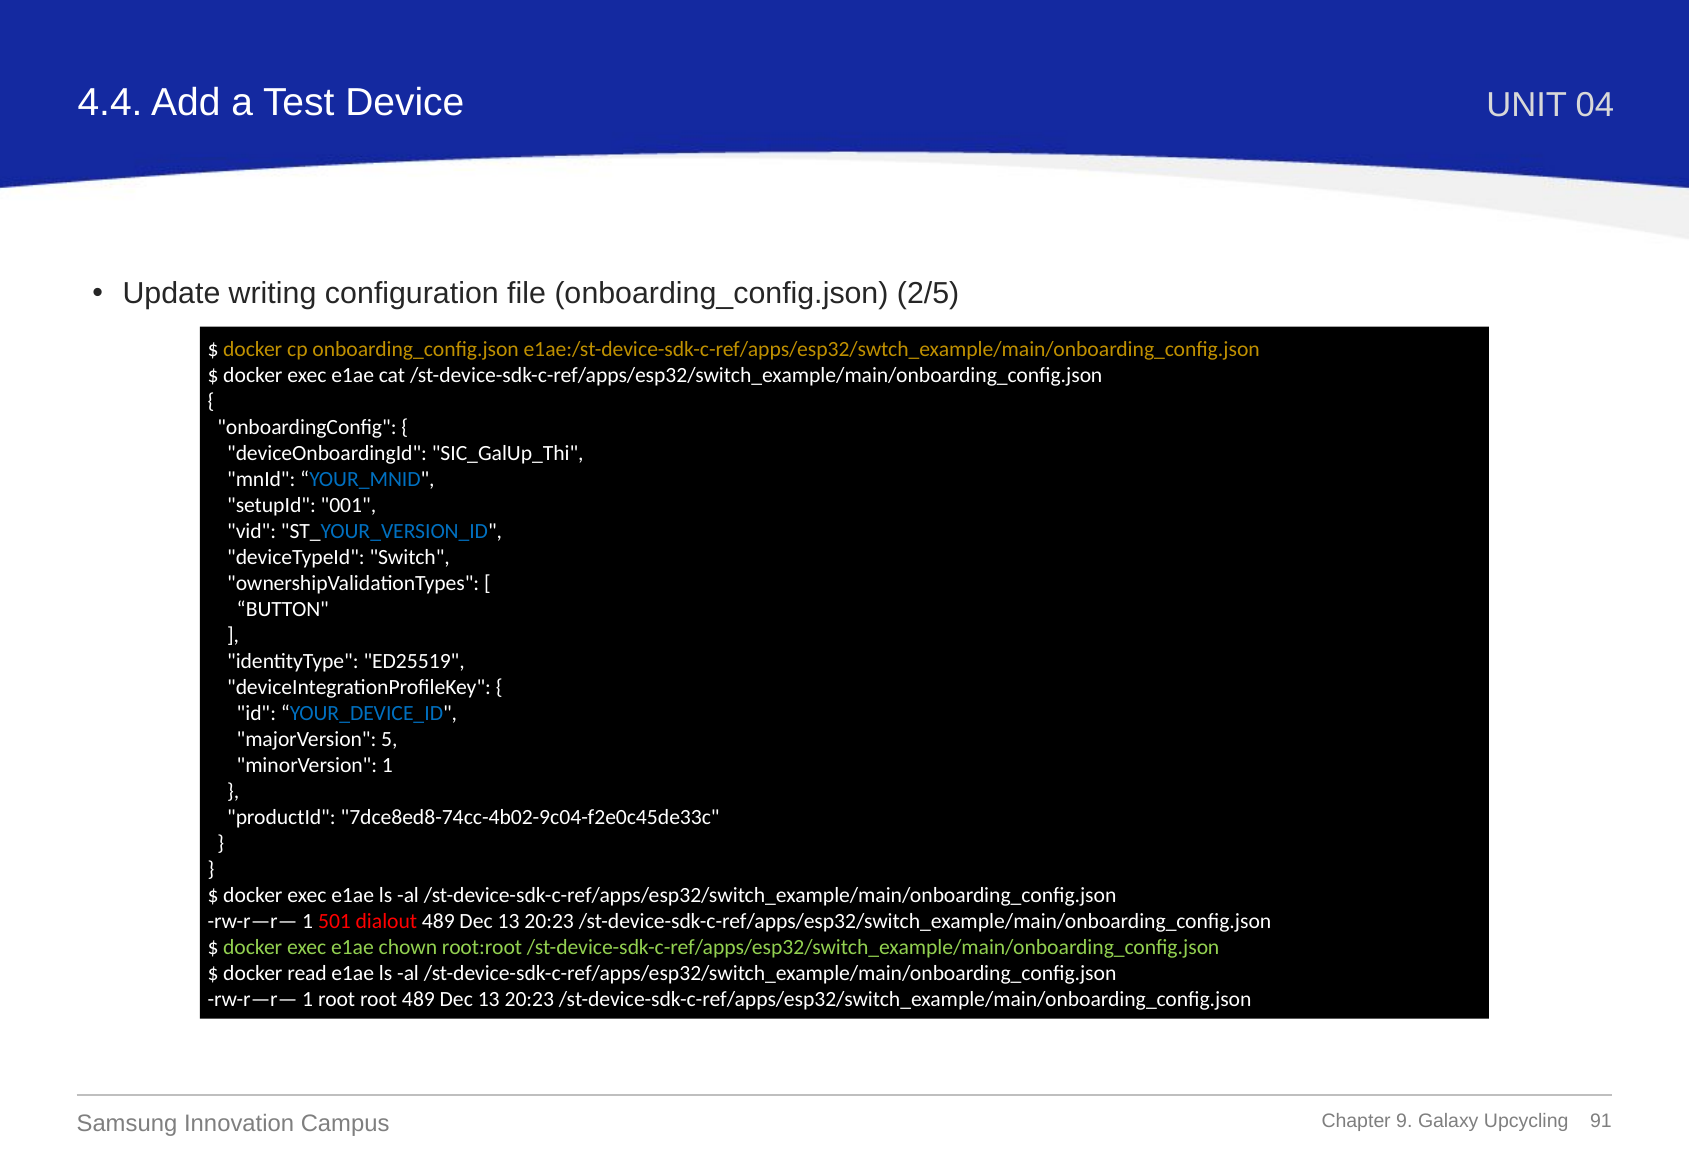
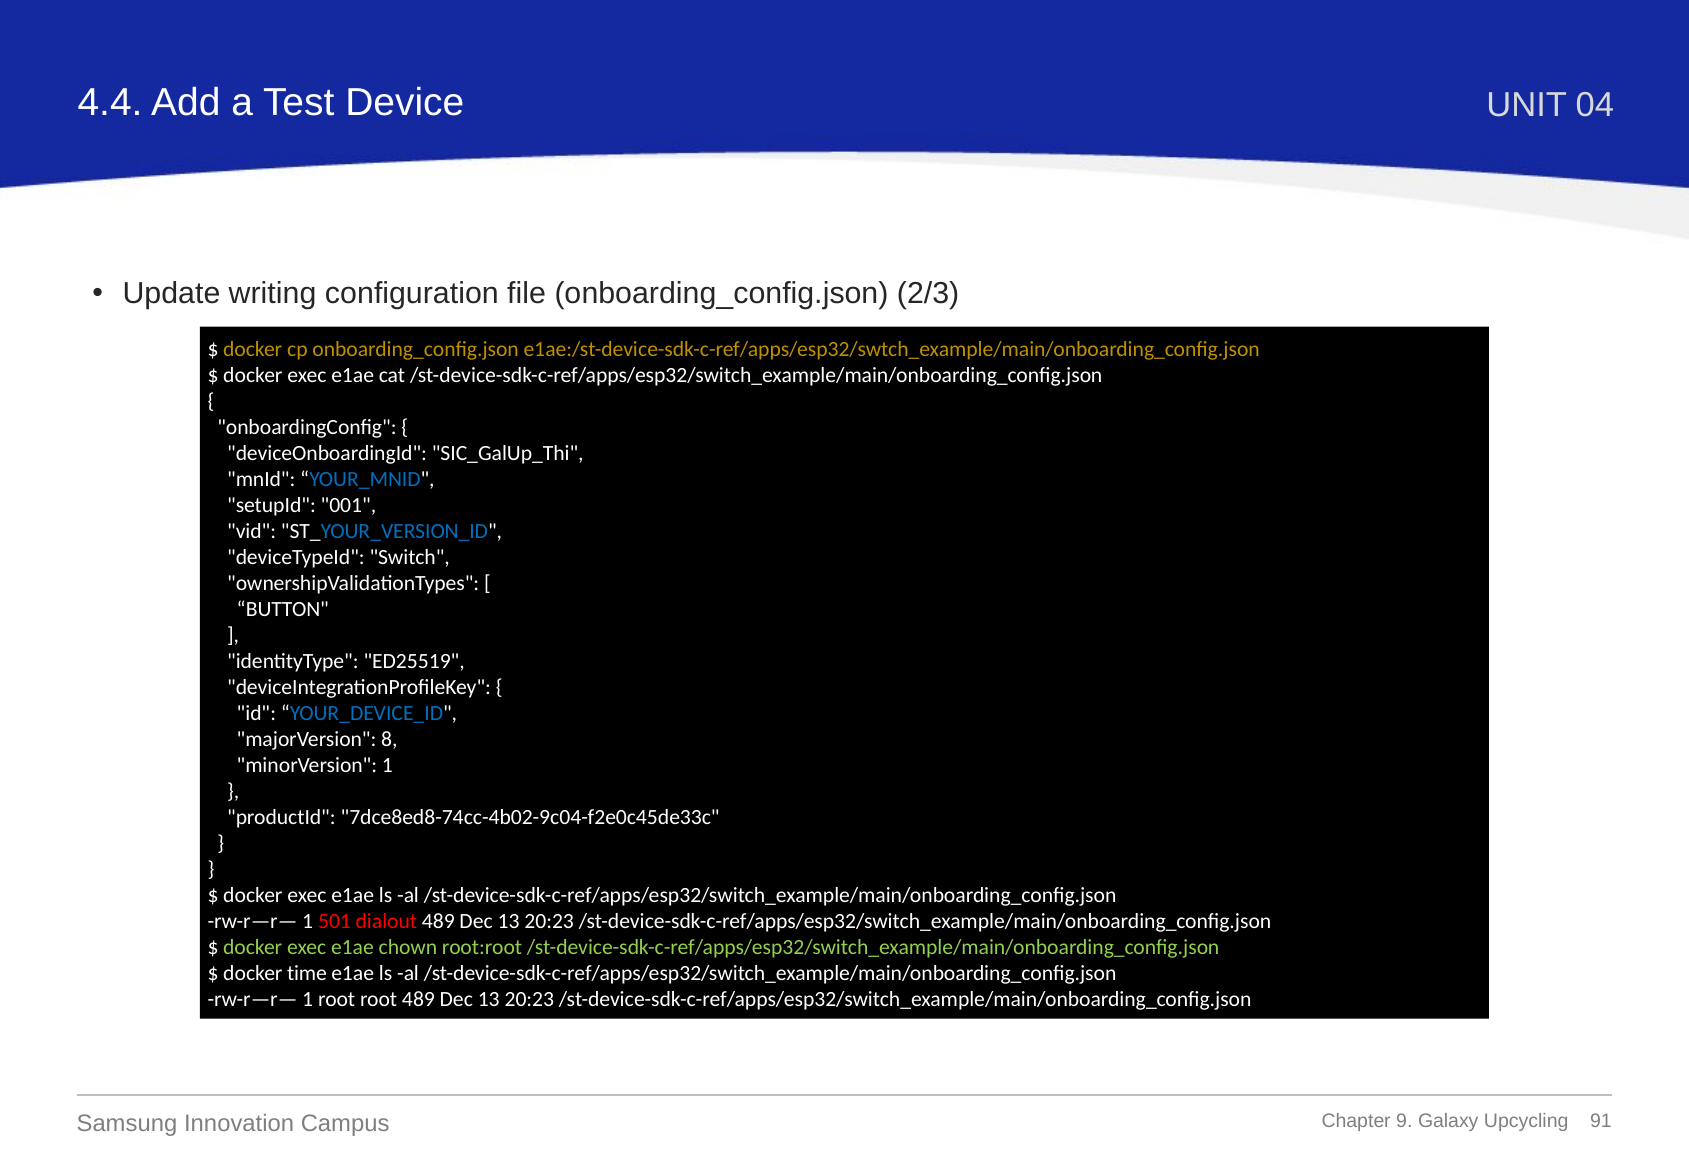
2/5: 2/5 -> 2/3
5: 5 -> 8
read: read -> time
